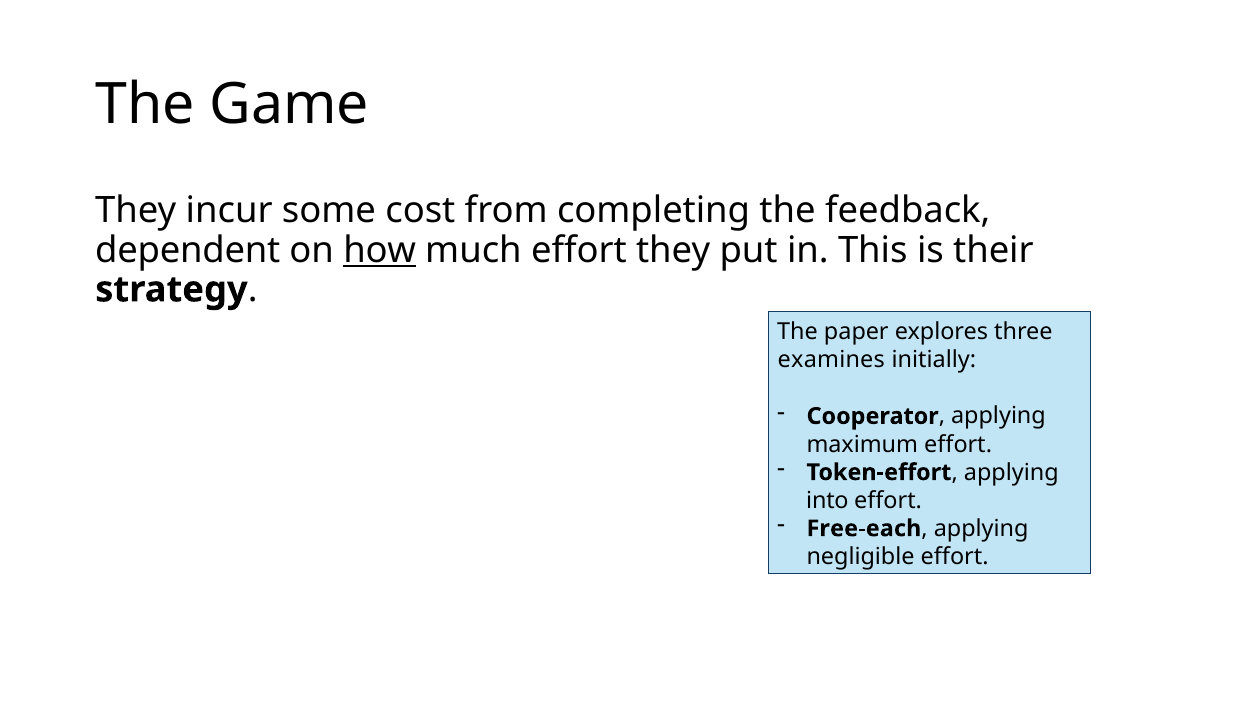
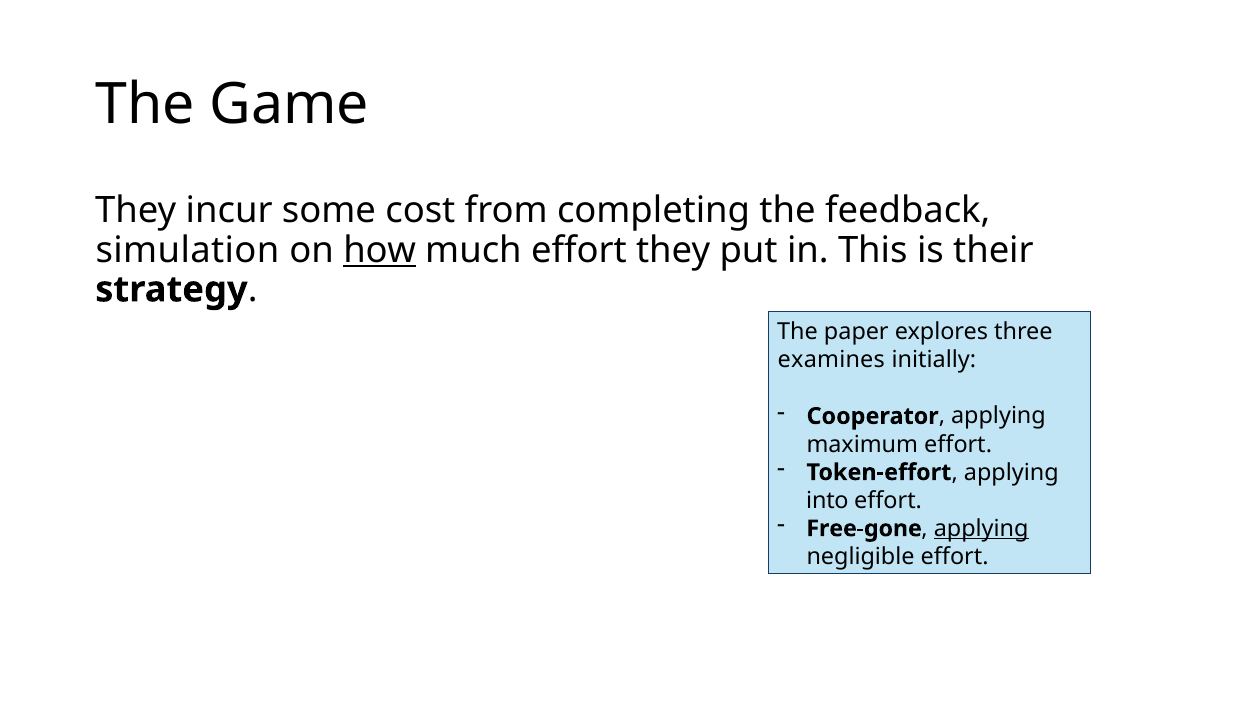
dependent: dependent -> simulation
Free-each: Free-each -> Free-gone
applying at (981, 529) underline: none -> present
